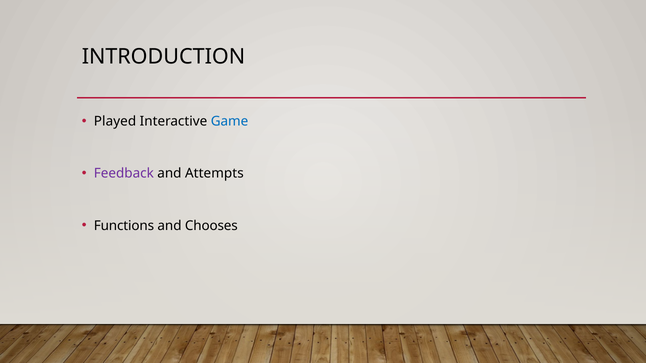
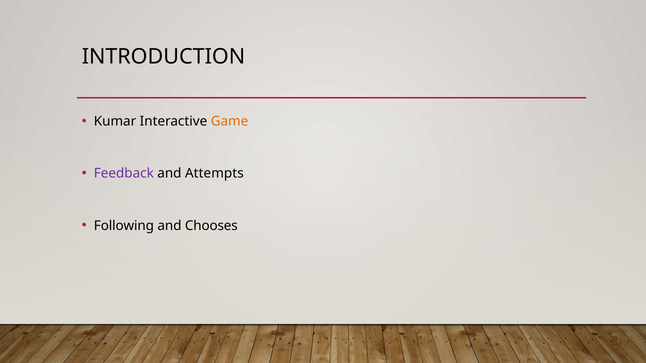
Played: Played -> Kumar
Game colour: blue -> orange
Functions: Functions -> Following
